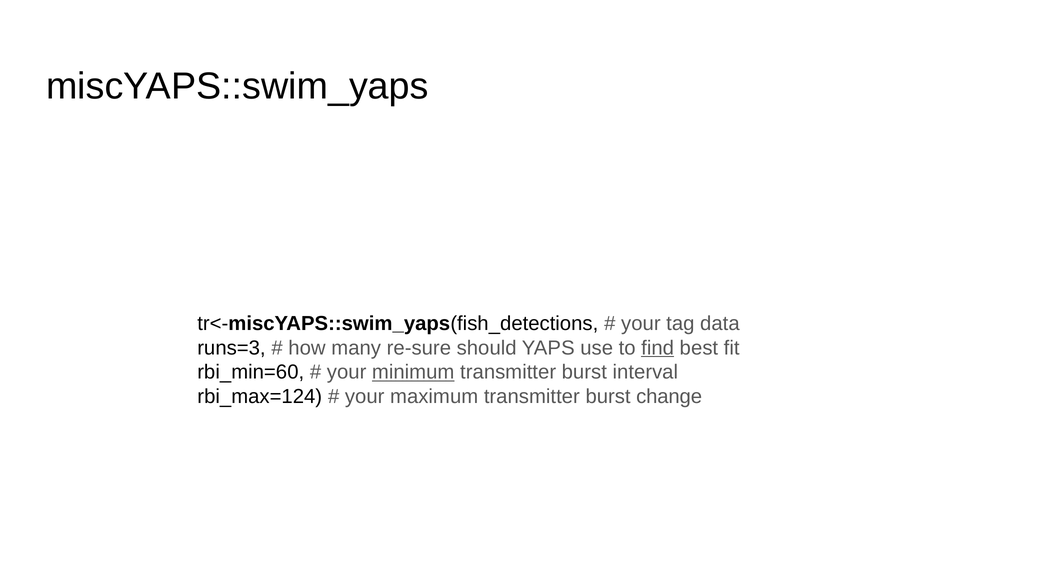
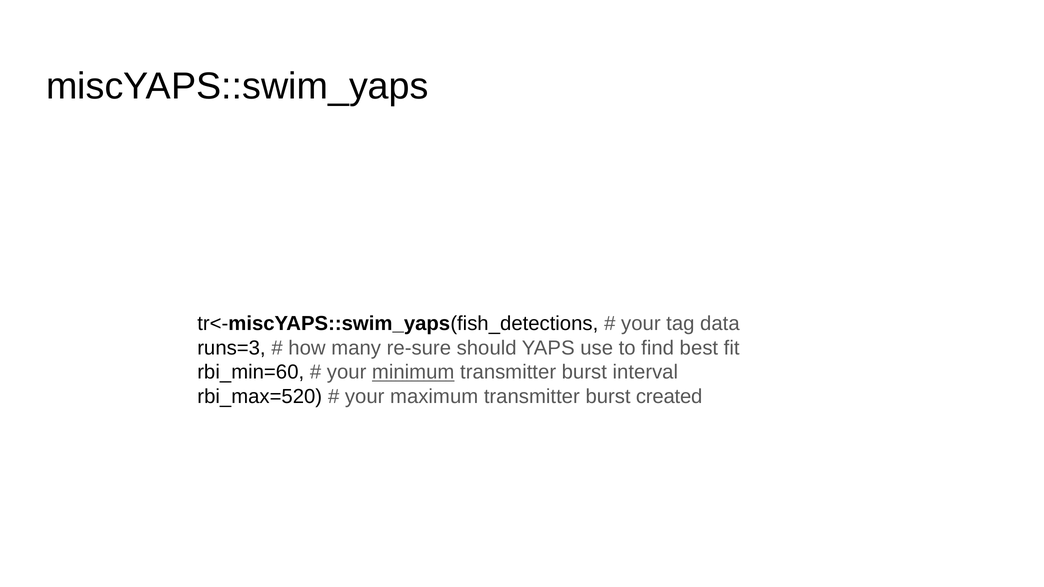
find underline: present -> none
rbi_max=124: rbi_max=124 -> rbi_max=520
change: change -> created
